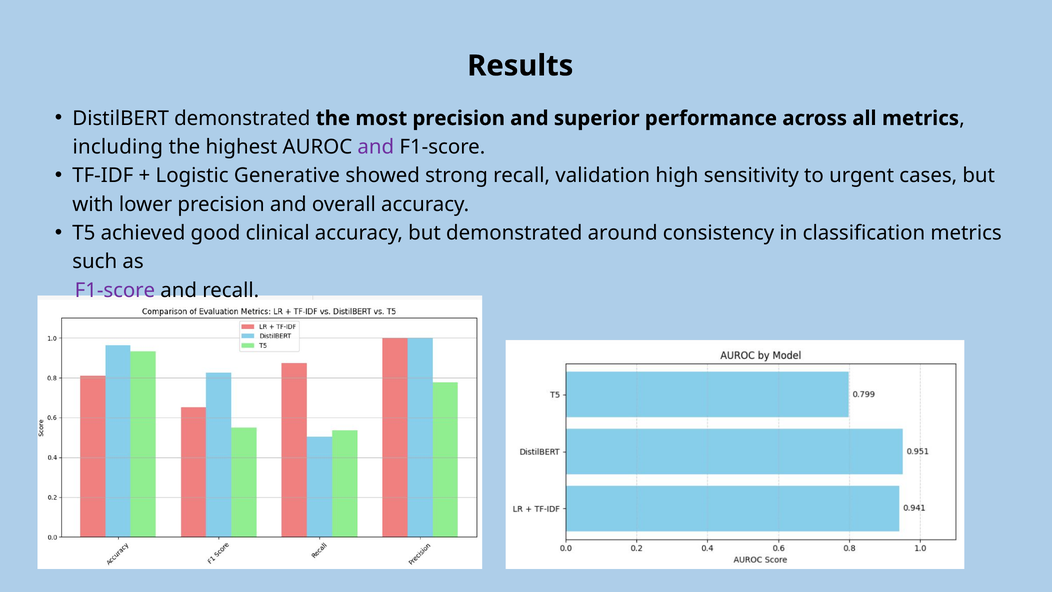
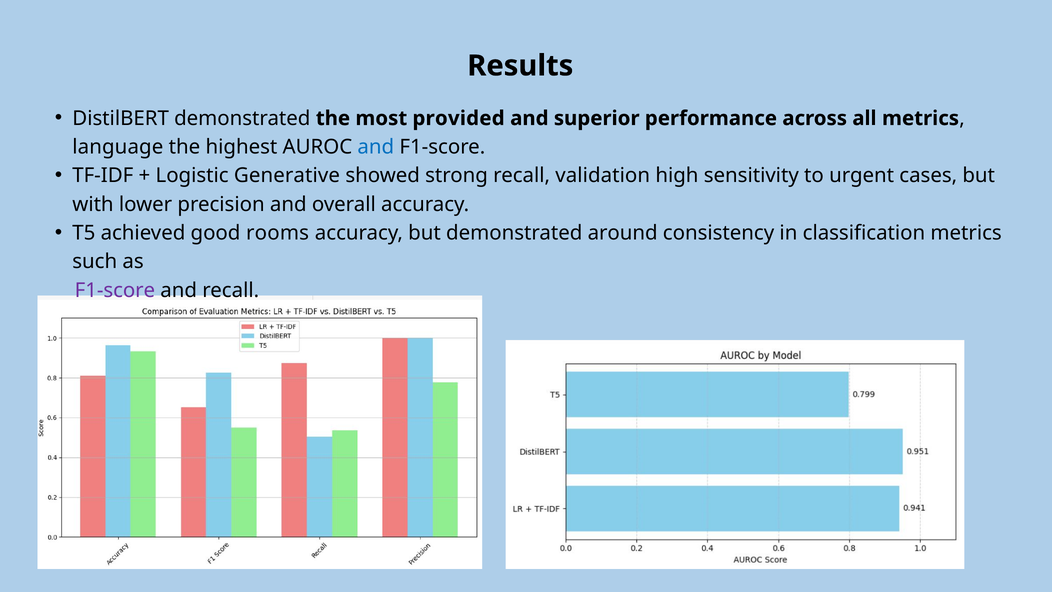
most precision: precision -> provided
including: including -> language
and at (376, 147) colour: purple -> blue
clinical: clinical -> rooms
